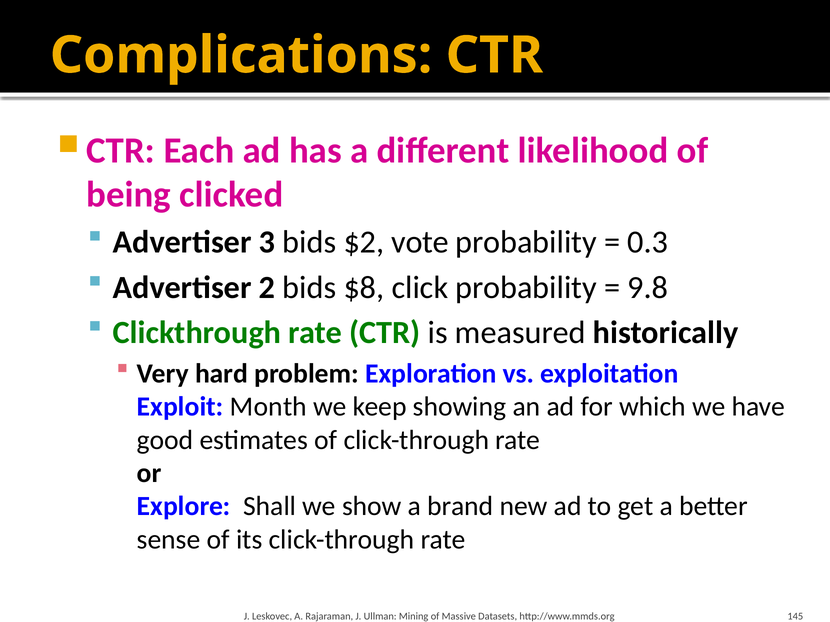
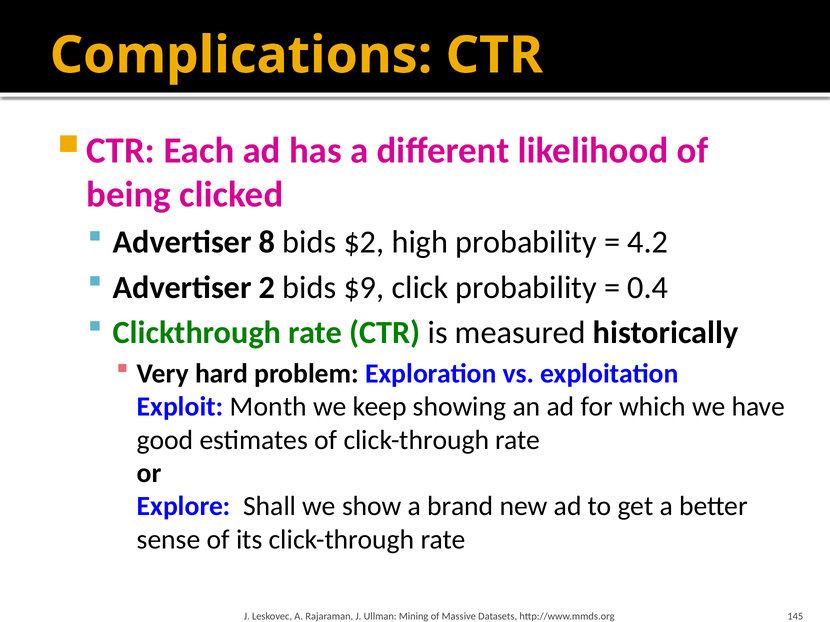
3: 3 -> 8
vote: vote -> high
0.3: 0.3 -> 4.2
$8: $8 -> $9
9.8: 9.8 -> 0.4
